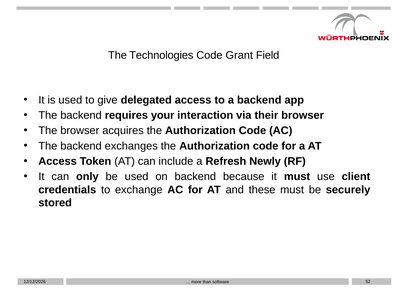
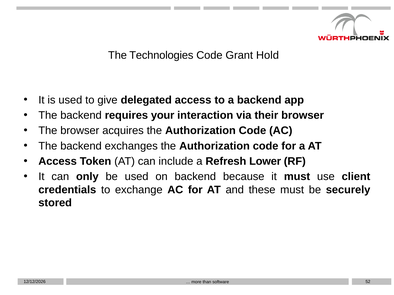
Field: Field -> Hold
Newly: Newly -> Lower
